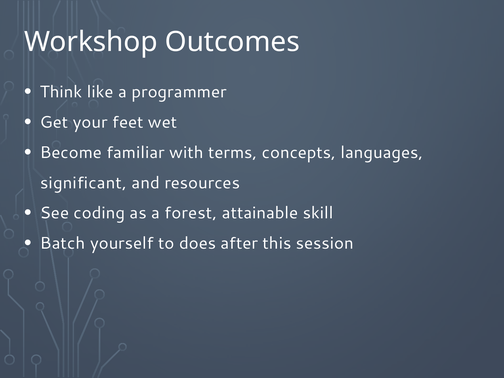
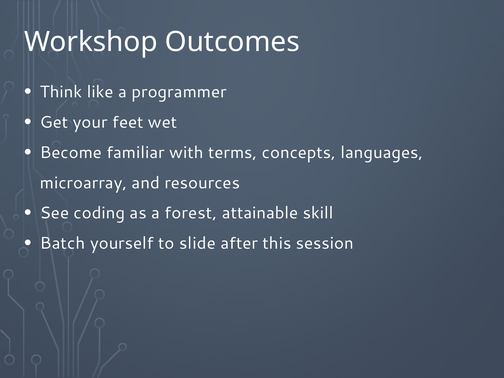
significant: significant -> microarray
does: does -> slide
